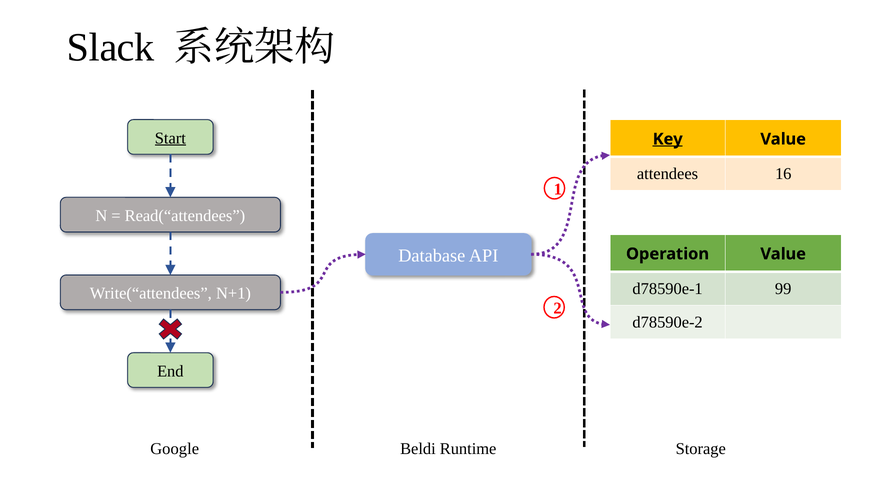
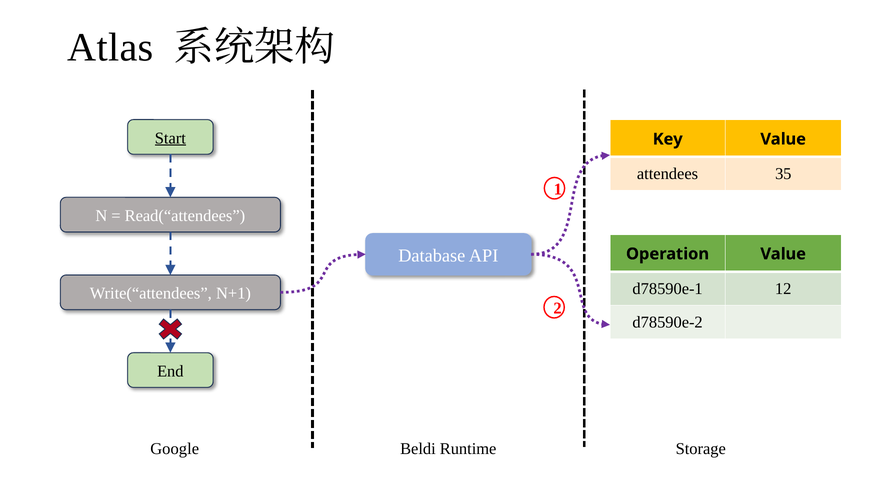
Slack: Slack -> Atlas
Key underline: present -> none
16: 16 -> 35
99: 99 -> 12
